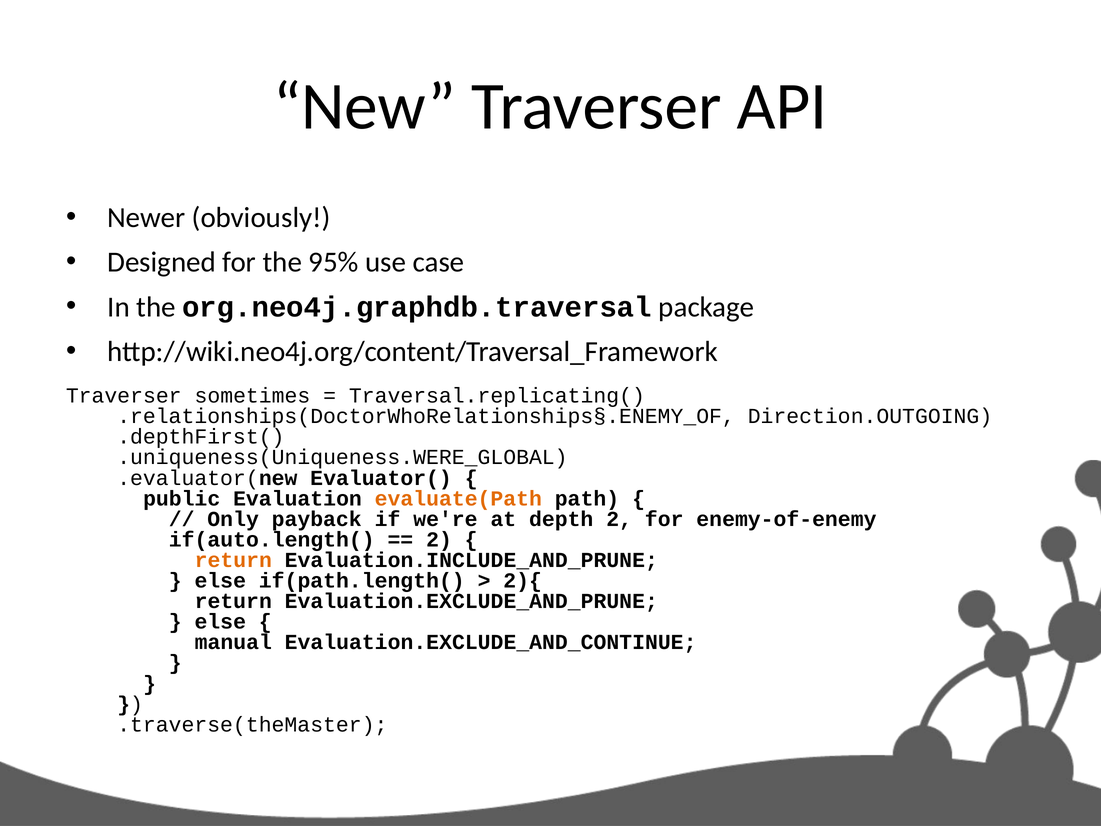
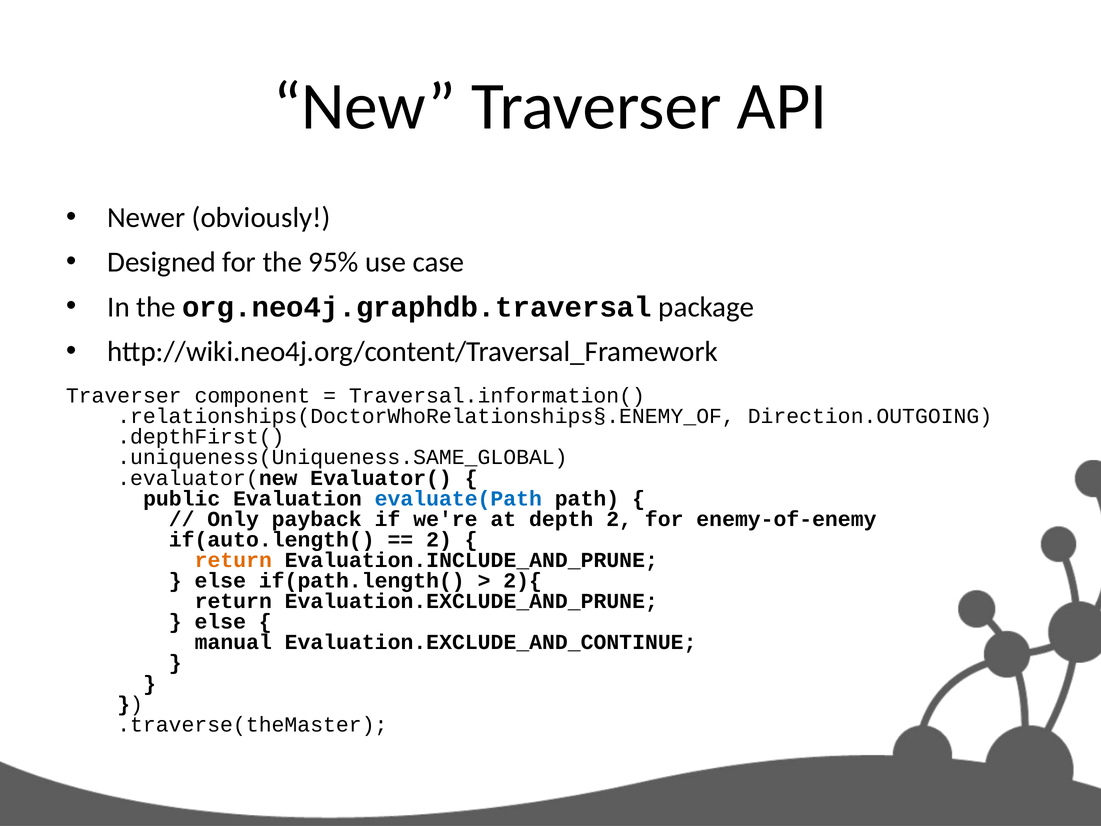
sometimes: sometimes -> component
Traversal.replicating(: Traversal.replicating( -> Traversal.information(
.uniqueness(Uniqueness.WERE_GLOBAL: .uniqueness(Uniqueness.WERE_GLOBAL -> .uniqueness(Uniqueness.SAME_GLOBAL
evaluate(Path colour: orange -> blue
